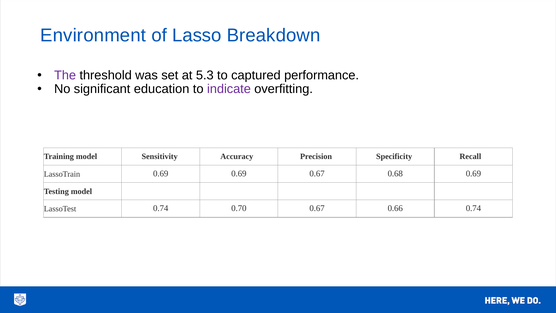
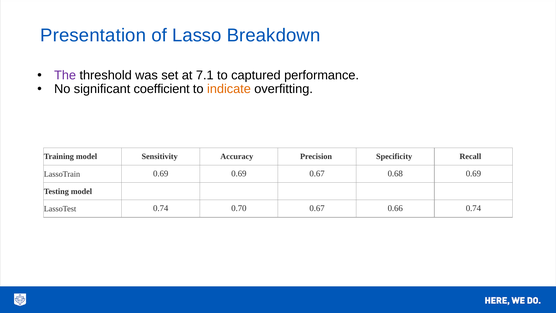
Environment: Environment -> Presentation
5.3: 5.3 -> 7.1
education: education -> coefficient
indicate colour: purple -> orange
